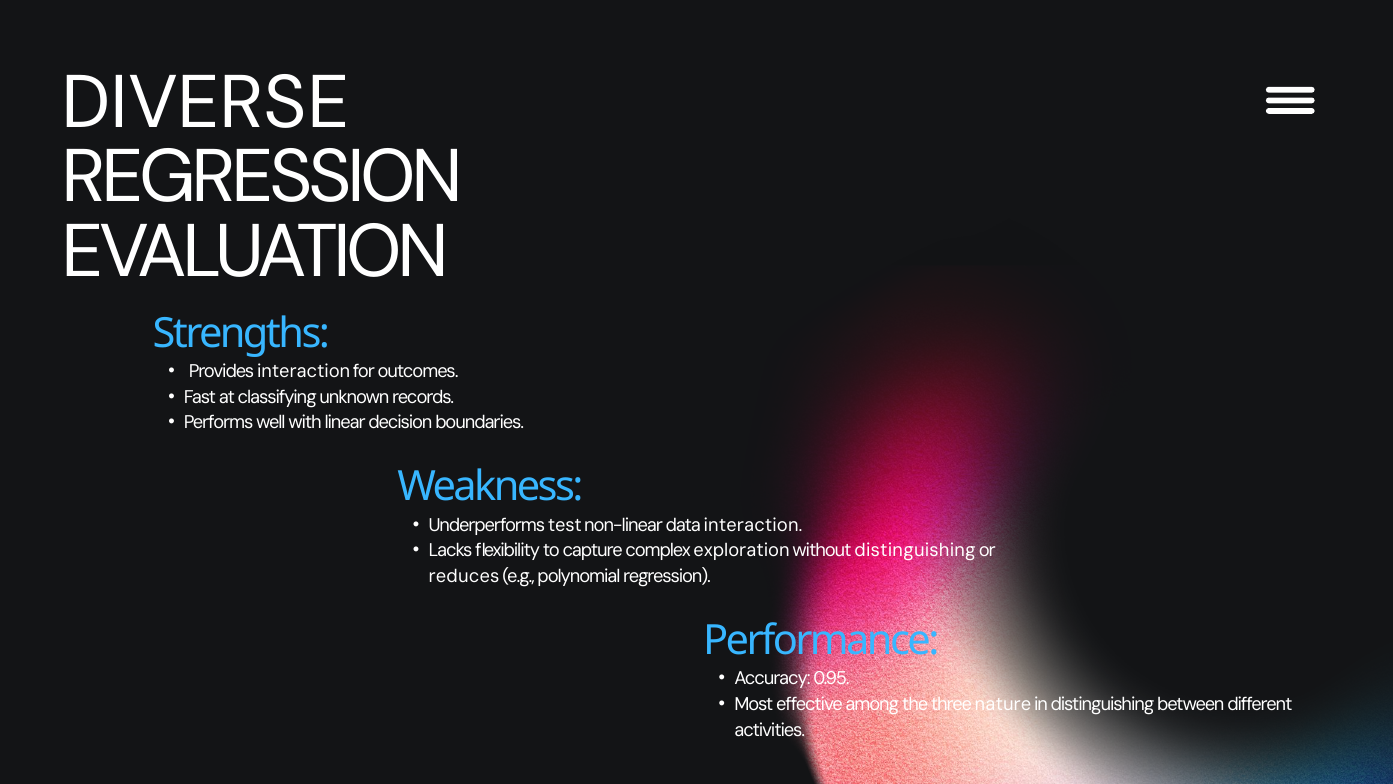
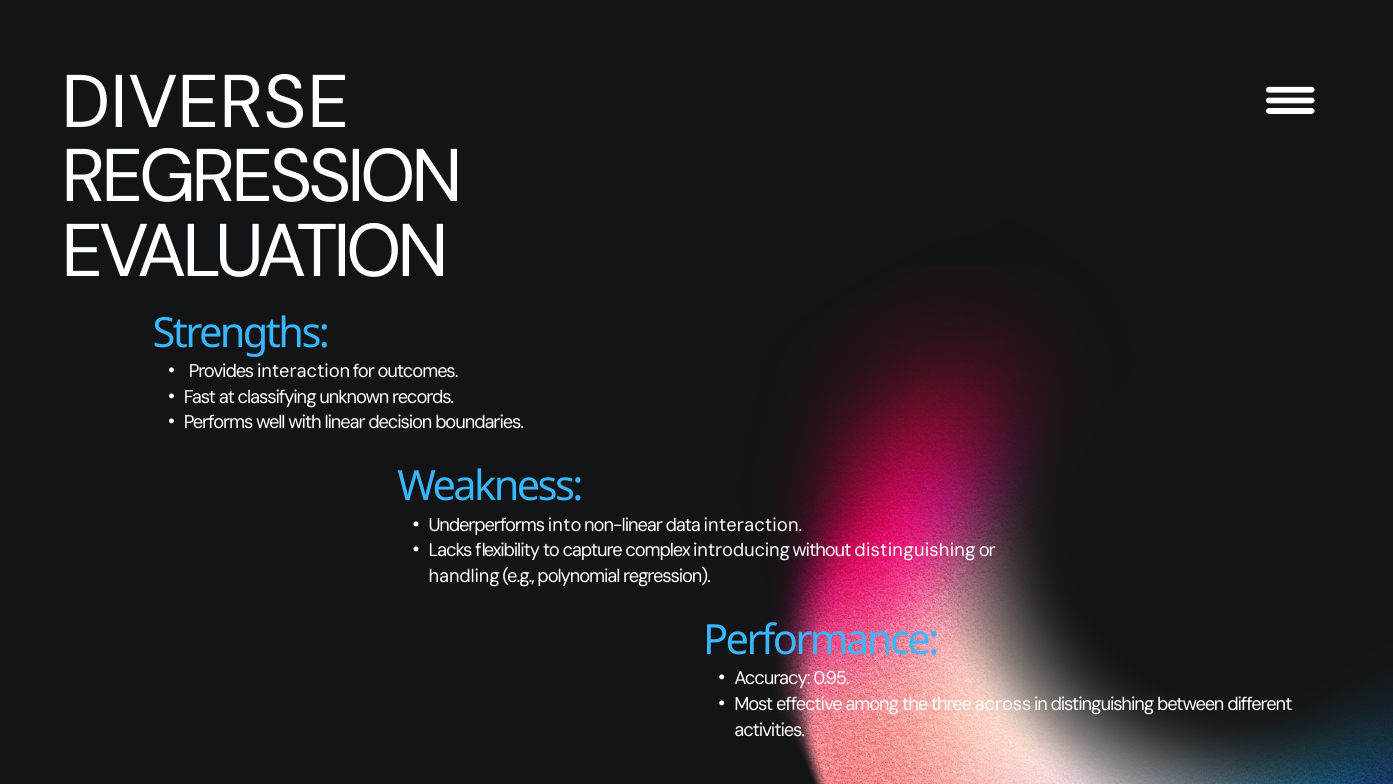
test: test -> into
exploration: exploration -> introducing
reduces: reduces -> handling
nature: nature -> across
